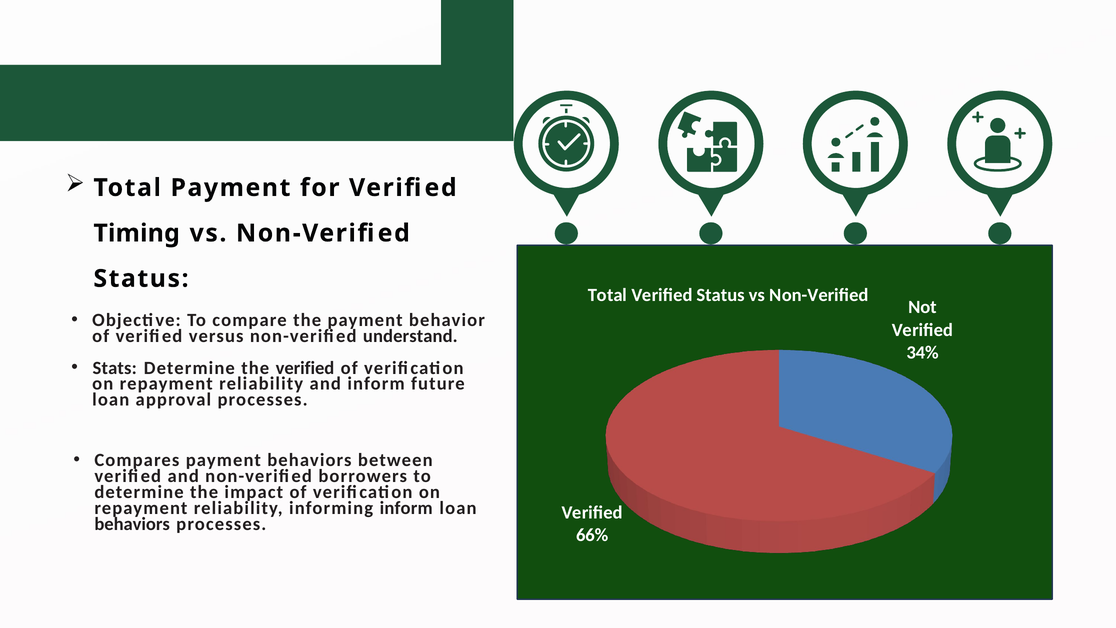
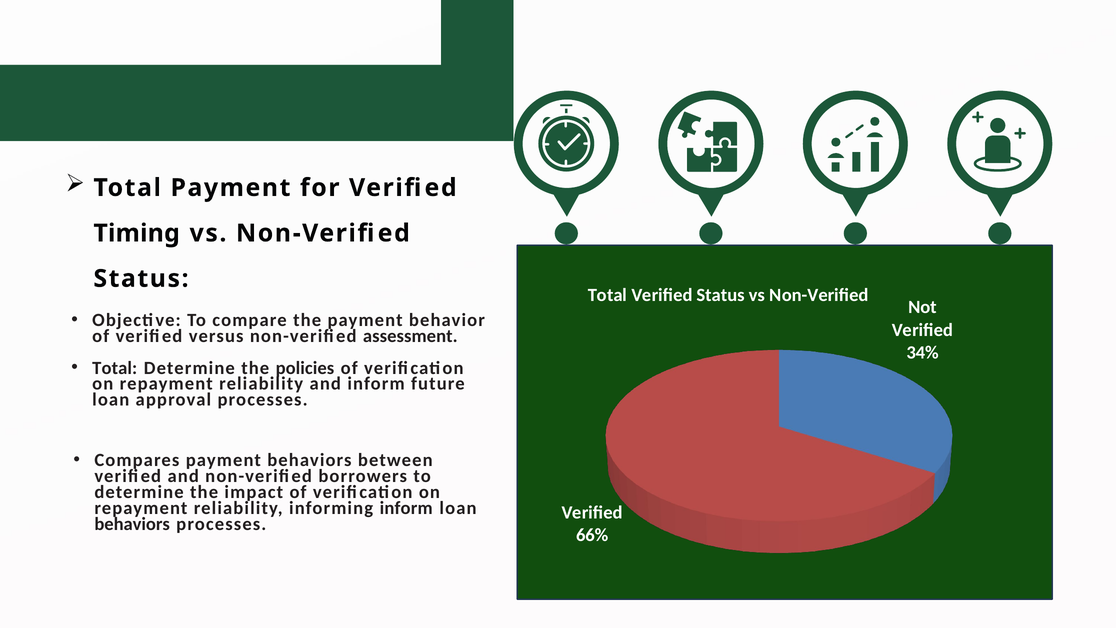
understand: understand -> assessment
Stats at (115, 368): Stats -> Total
the verified: verified -> policies
